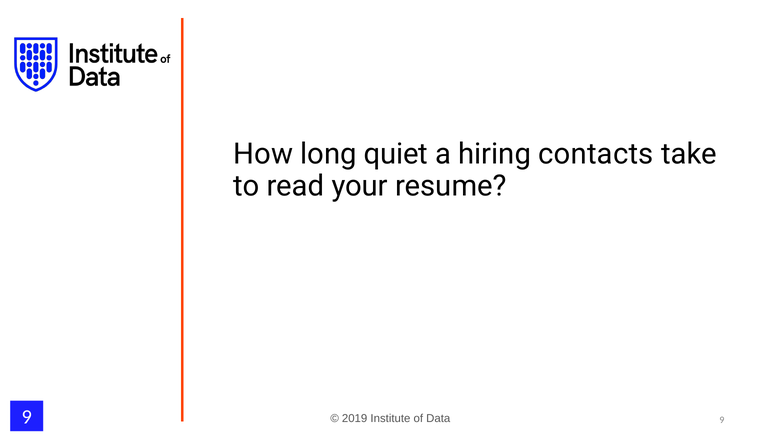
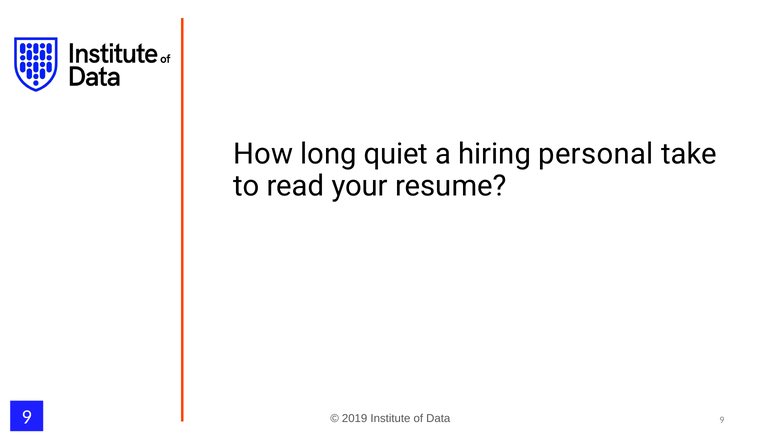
contacts: contacts -> personal
